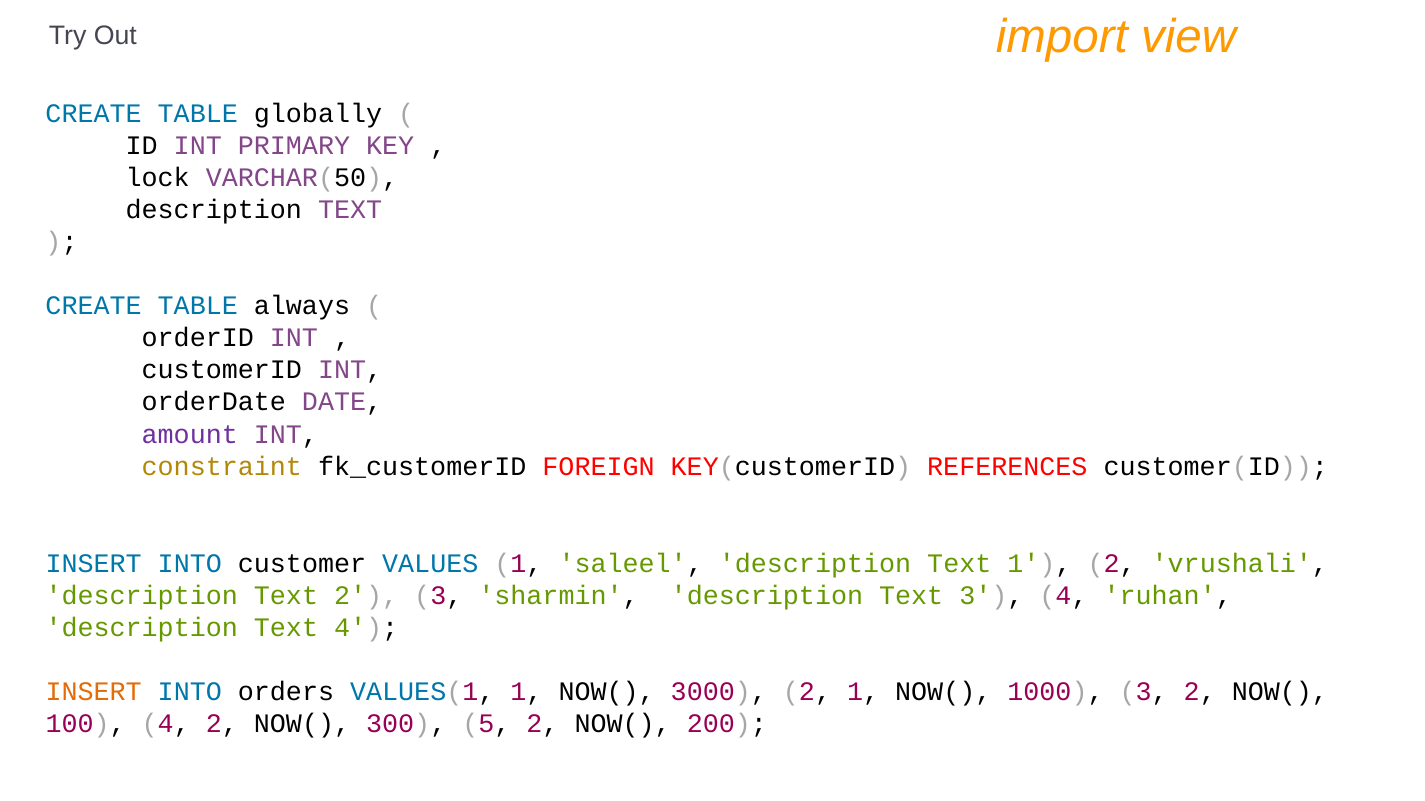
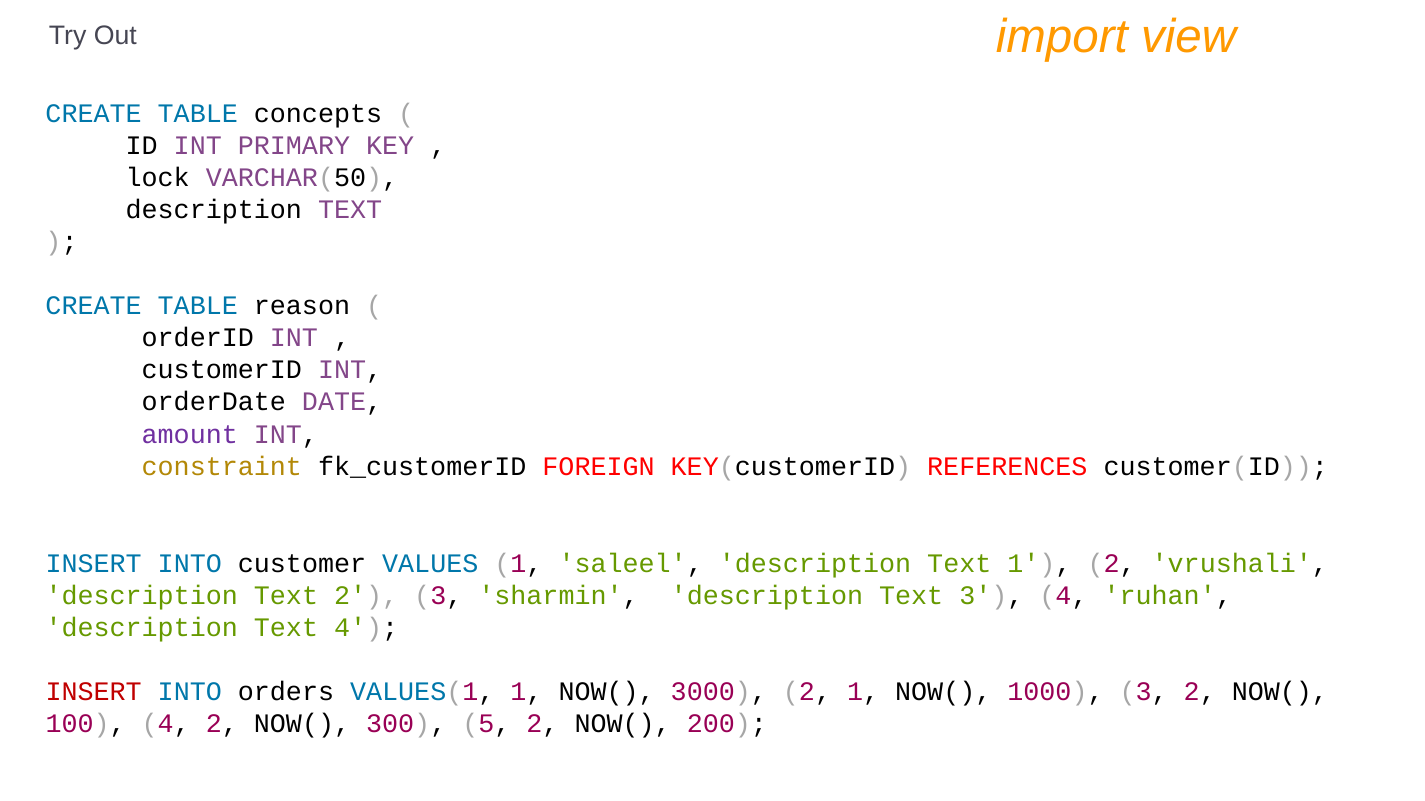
globally: globally -> concepts
always: always -> reason
INSERT at (94, 693) colour: orange -> red
